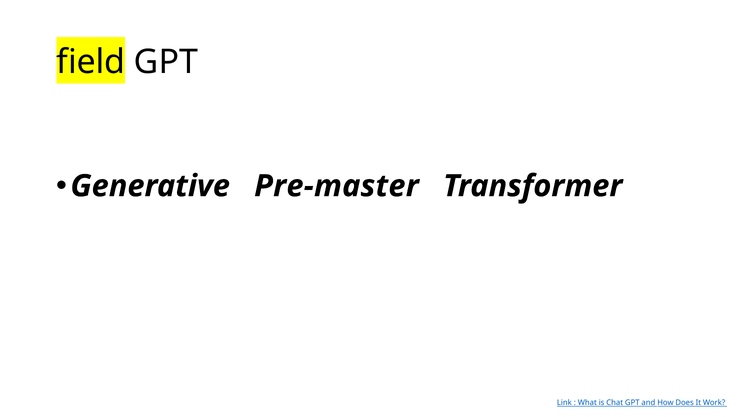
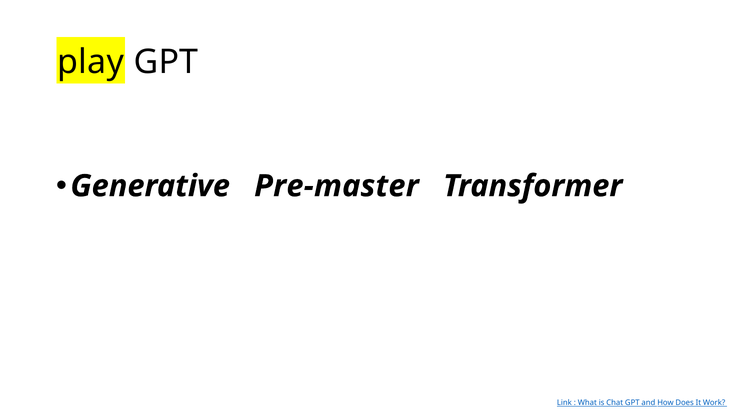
field: field -> play
